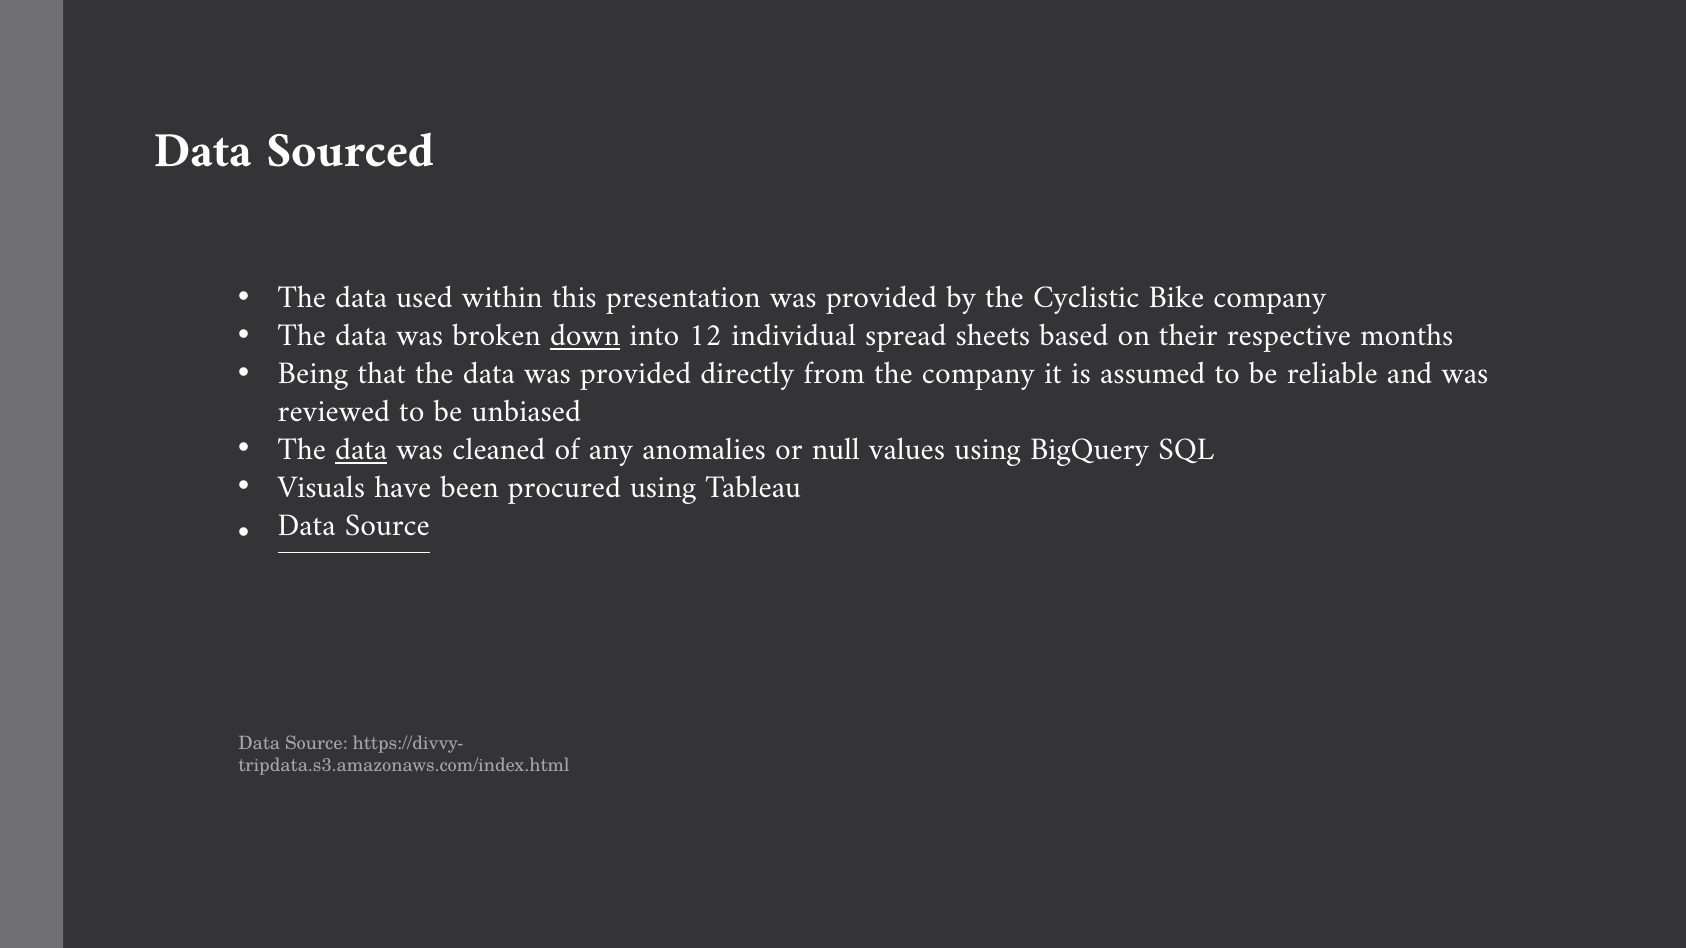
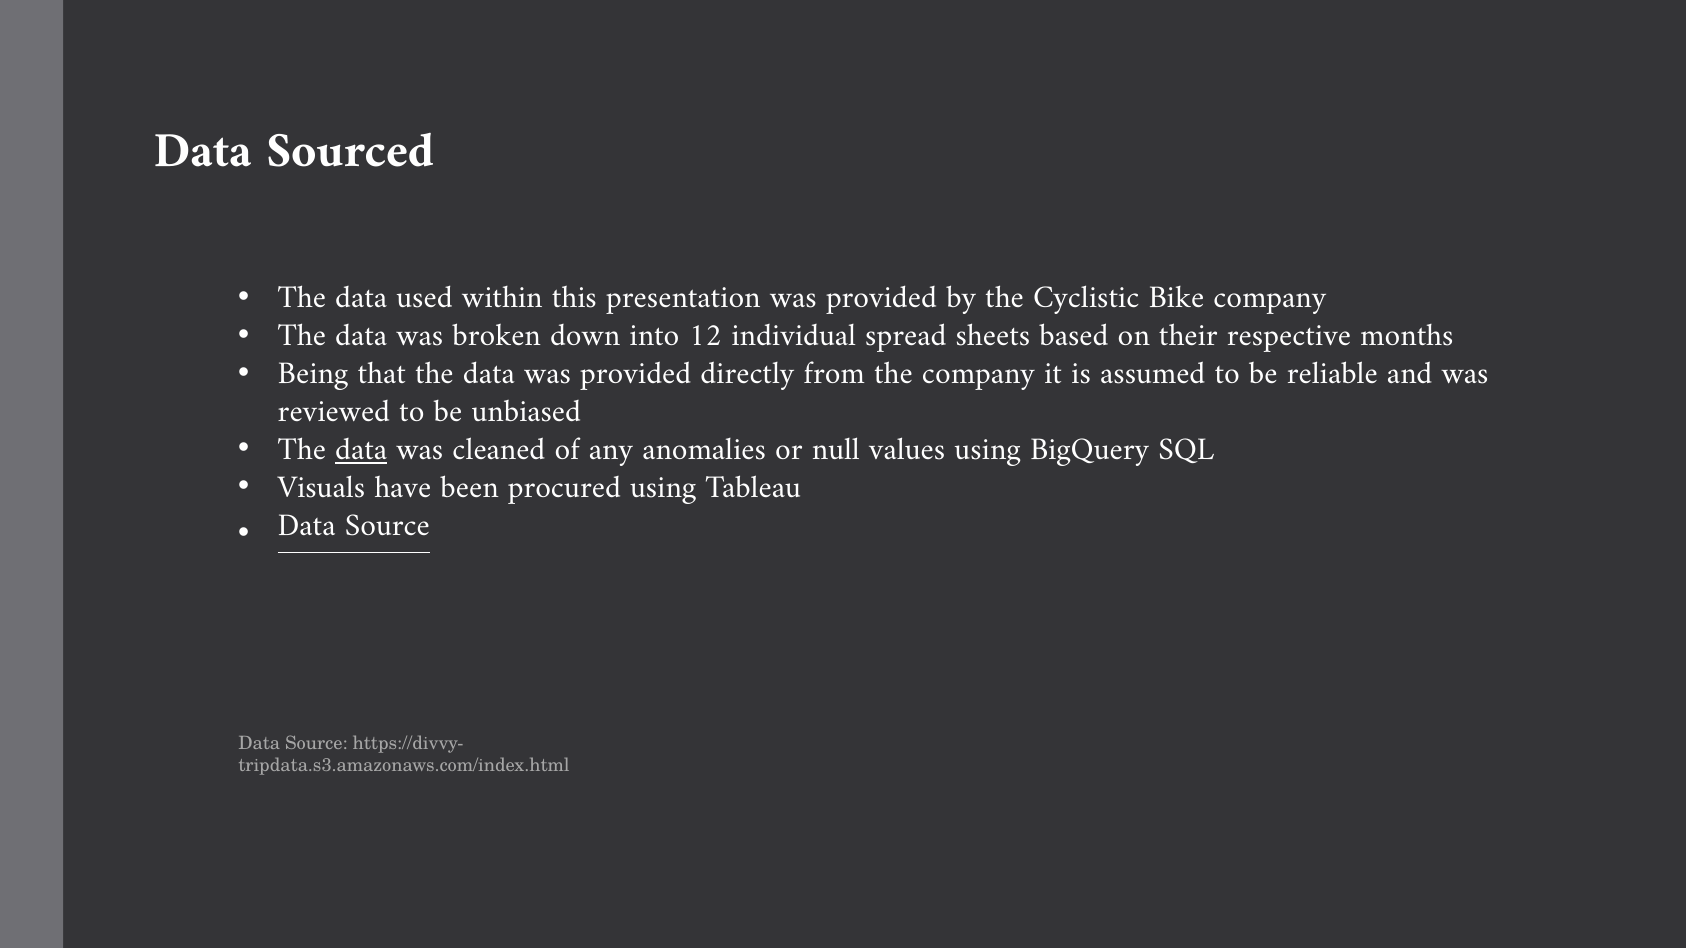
down underline: present -> none
